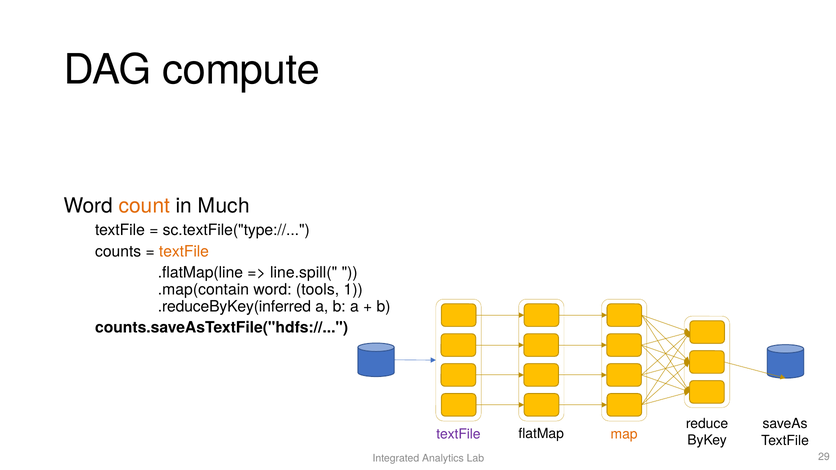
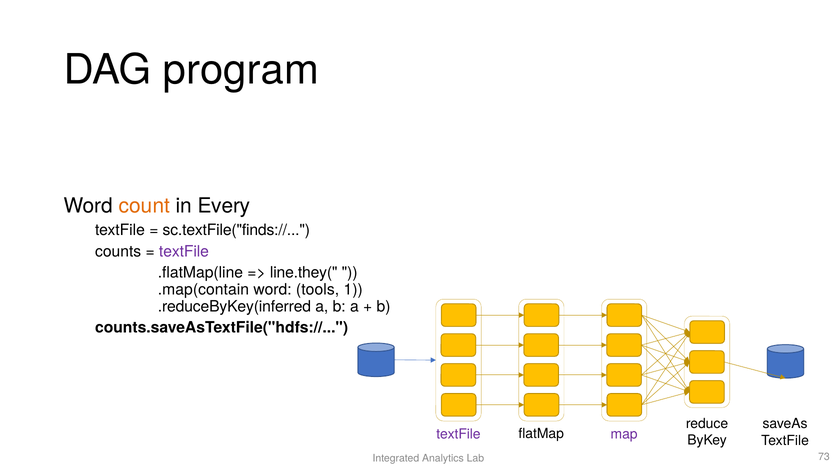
compute: compute -> program
Much: Much -> Every
sc.textFile("type://: sc.textFile("type:// -> sc.textFile("finds://
textFile at (184, 252) colour: orange -> purple
line.spill(: line.spill( -> line.they(
map colour: orange -> purple
29: 29 -> 73
